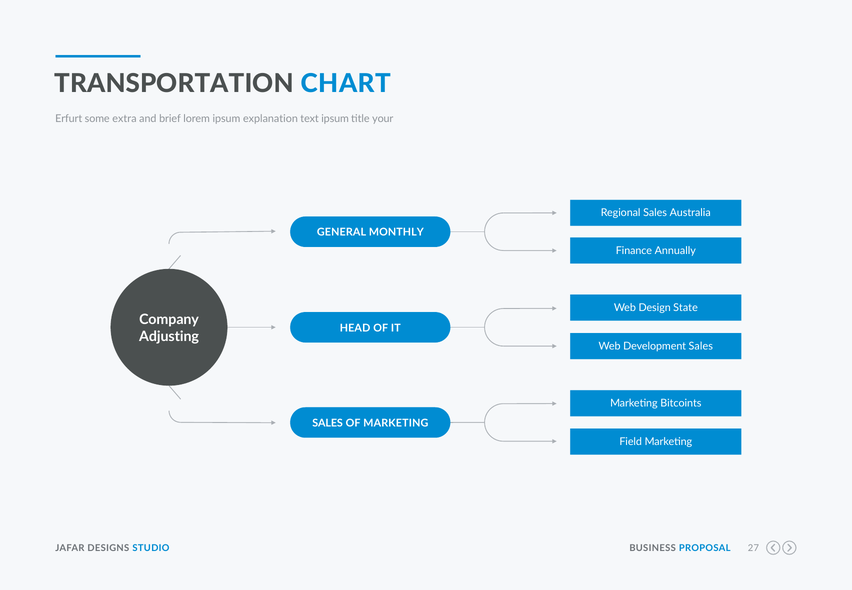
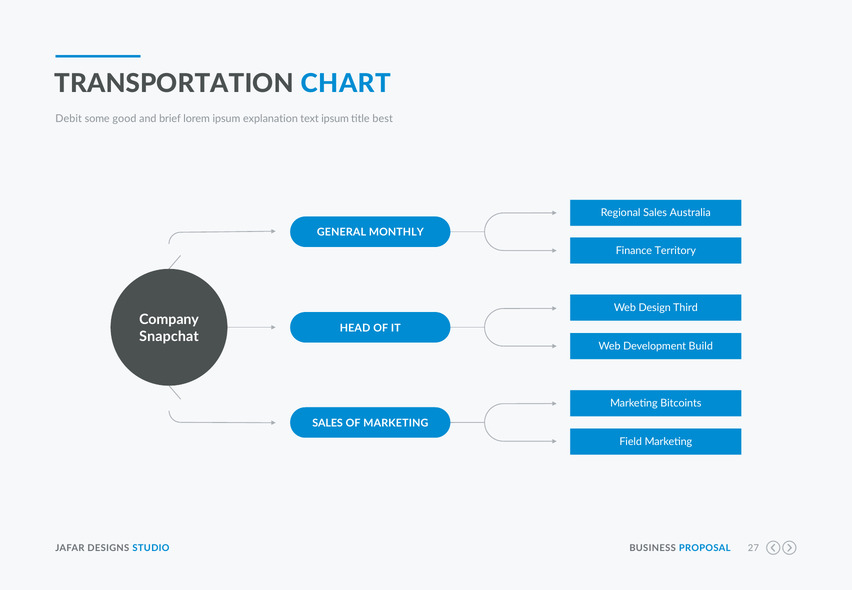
Erfurt: Erfurt -> Debit
extra: extra -> good
your: your -> best
Annually: Annually -> Territory
State: State -> Third
Adjusting: Adjusting -> Snapchat
Development Sales: Sales -> Build
